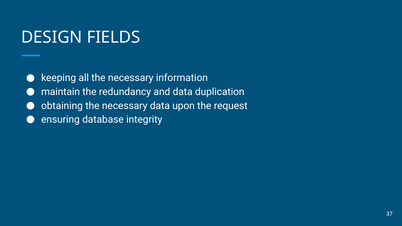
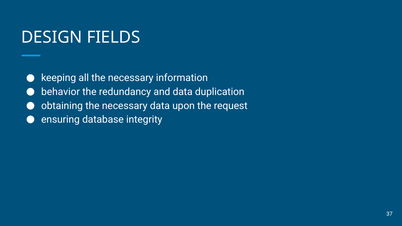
maintain: maintain -> behavior
